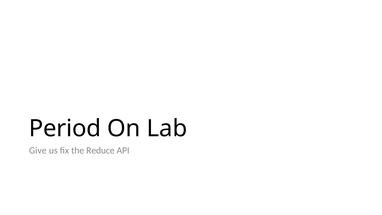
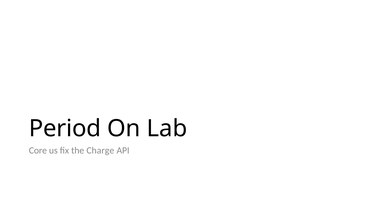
Give: Give -> Core
Reduce: Reduce -> Charge
